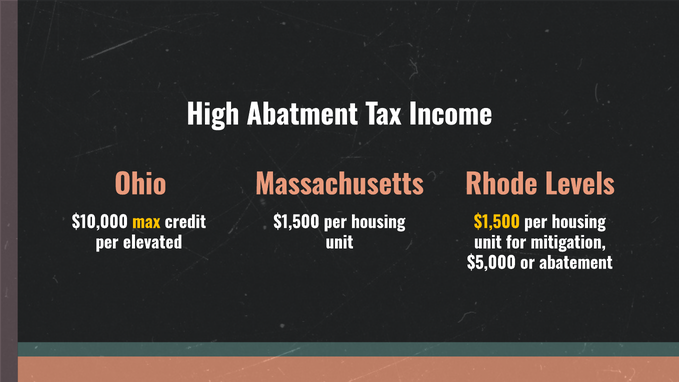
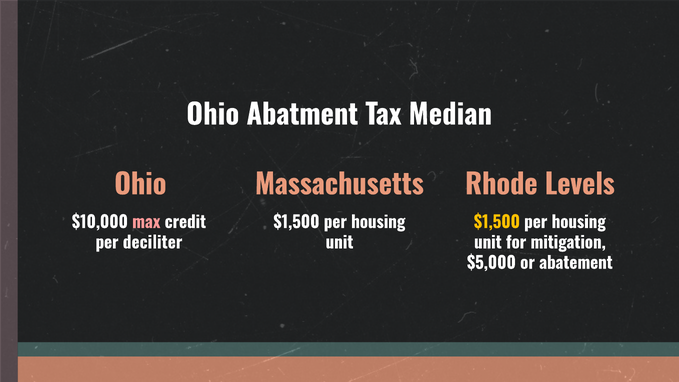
High at (213, 115): High -> Ohio
Income: Income -> Median
max colour: yellow -> pink
elevated: elevated -> deciliter
